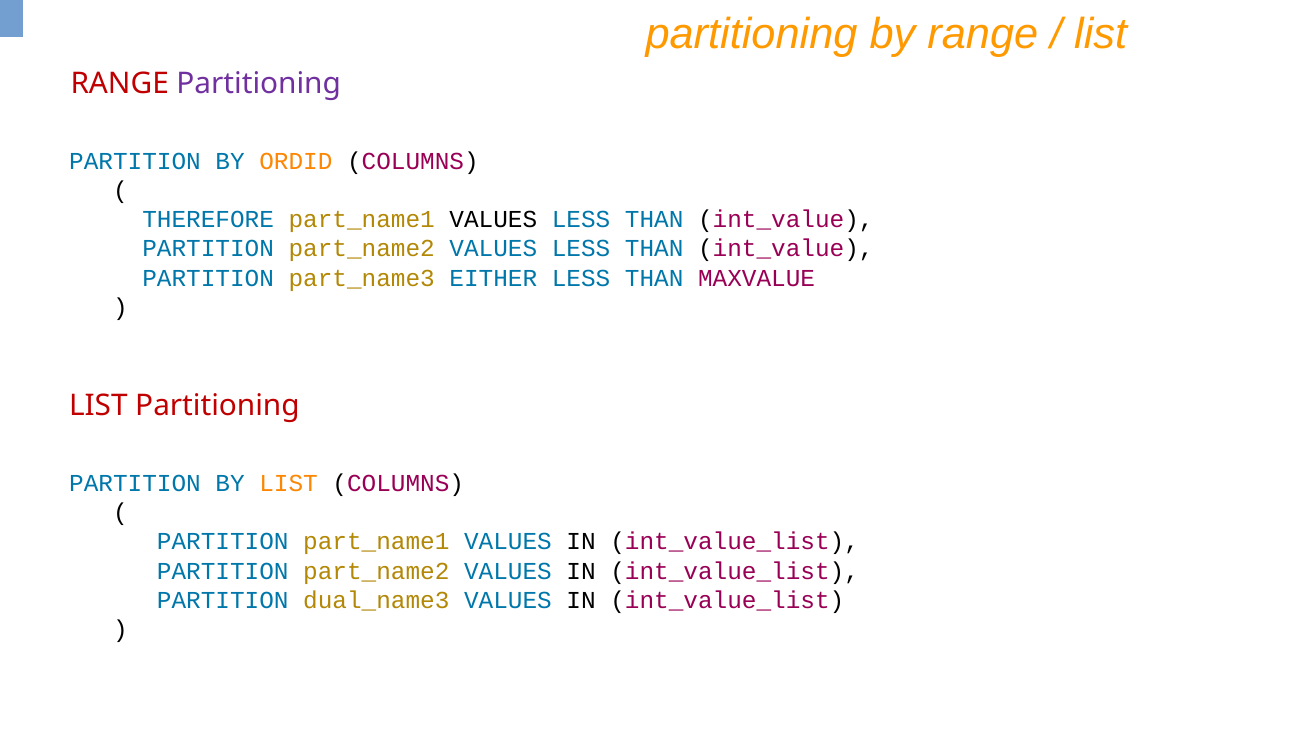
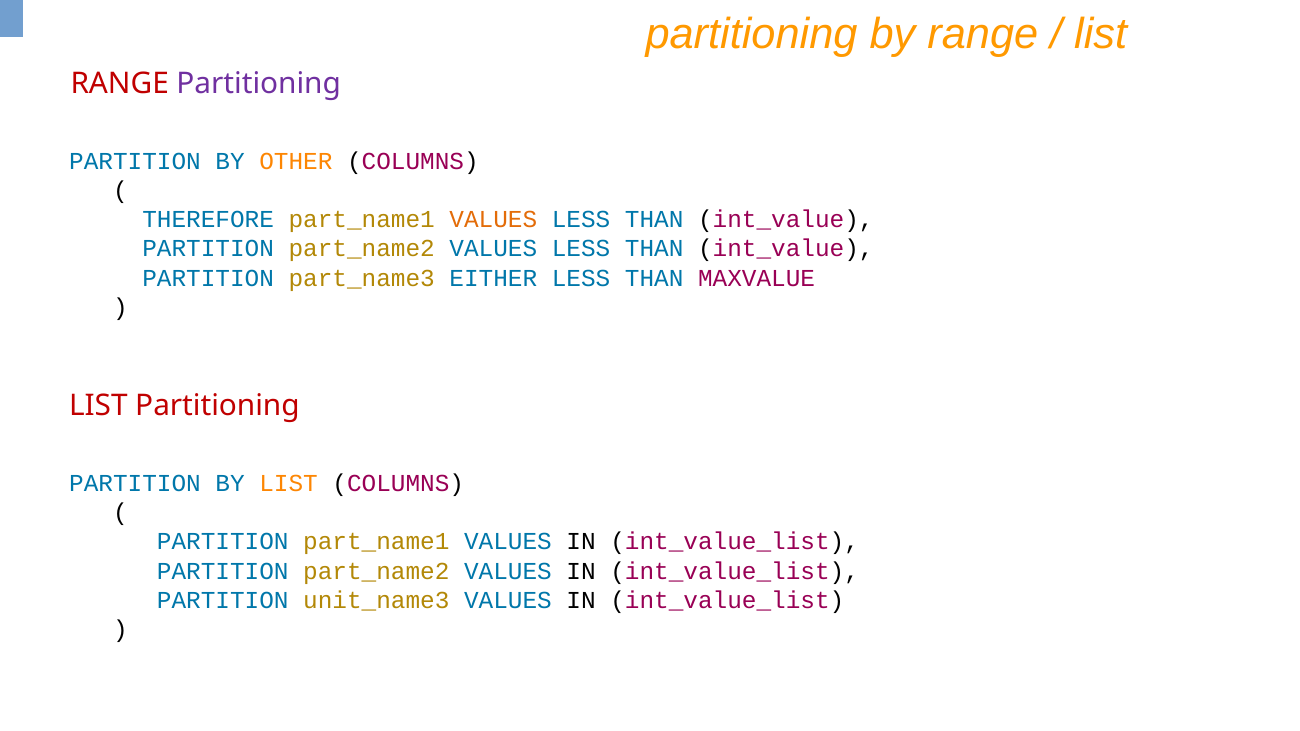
ORDID: ORDID -> OTHER
VALUES at (493, 220) colour: black -> orange
dual_name3: dual_name3 -> unit_name3
